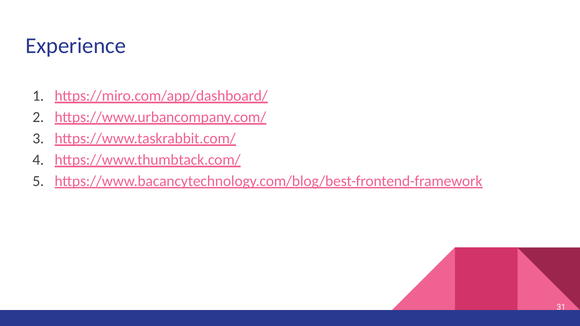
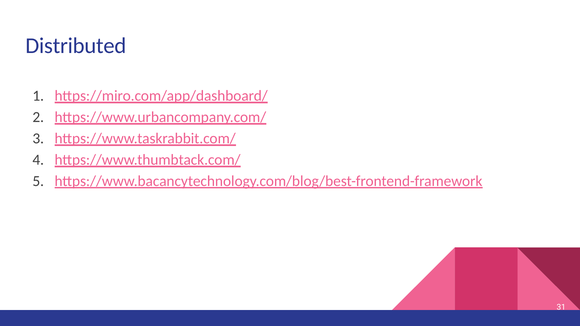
Experience: Experience -> Distributed
